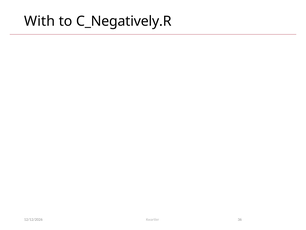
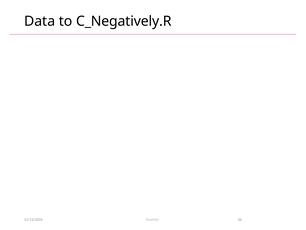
With: With -> Data
